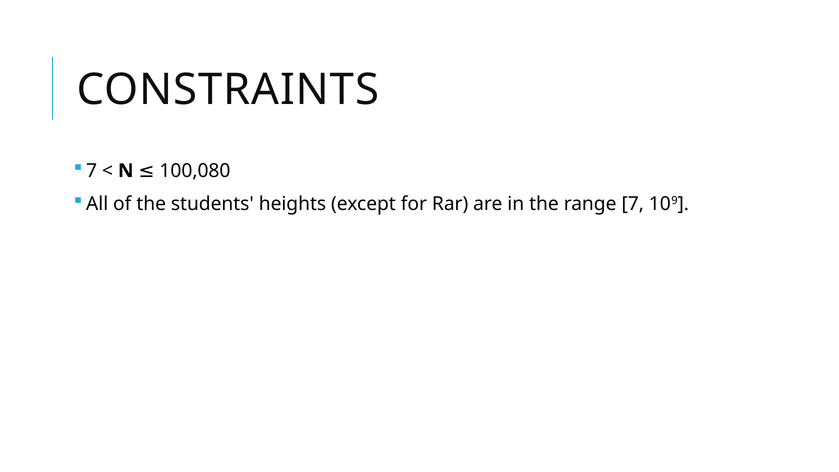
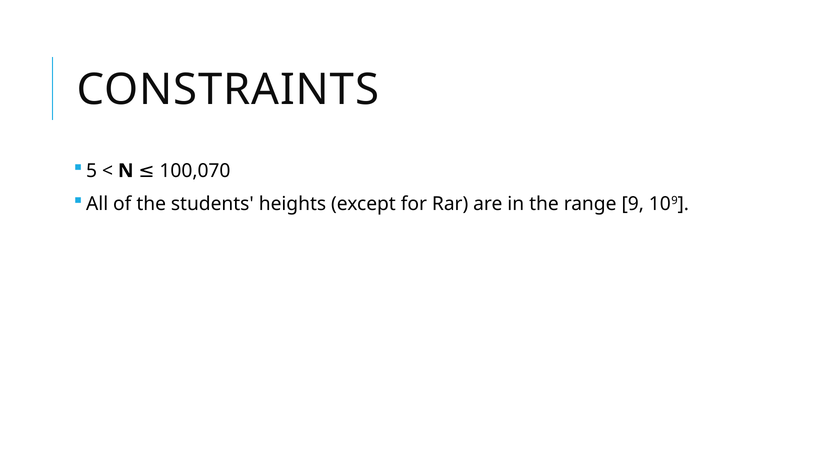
7 at (92, 171): 7 -> 5
100,080: 100,080 -> 100,070
range 7: 7 -> 9
